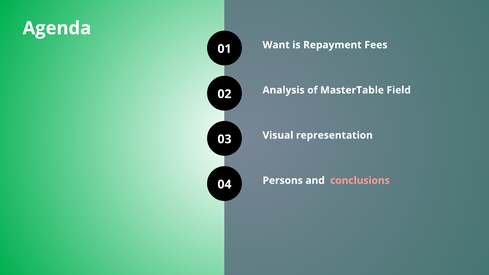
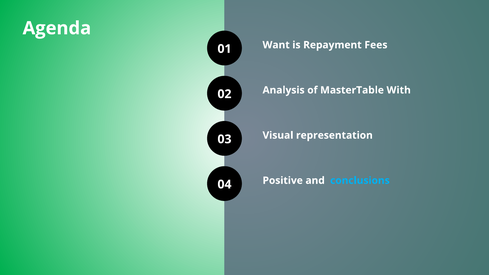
Field: Field -> With
Persons: Persons -> Positive
conclusions colour: pink -> light blue
